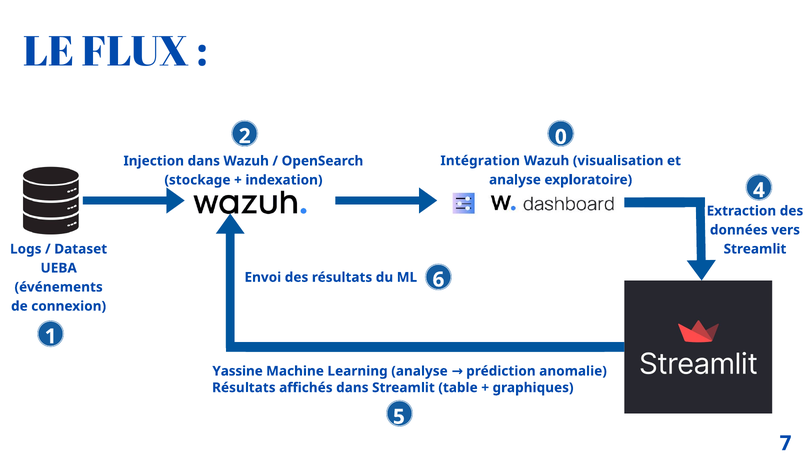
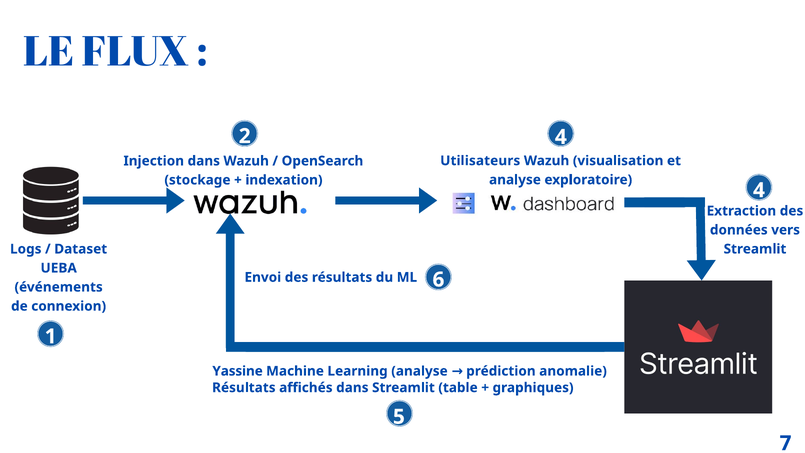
2 0: 0 -> 4
Intégration: Intégration -> Utilisateurs
